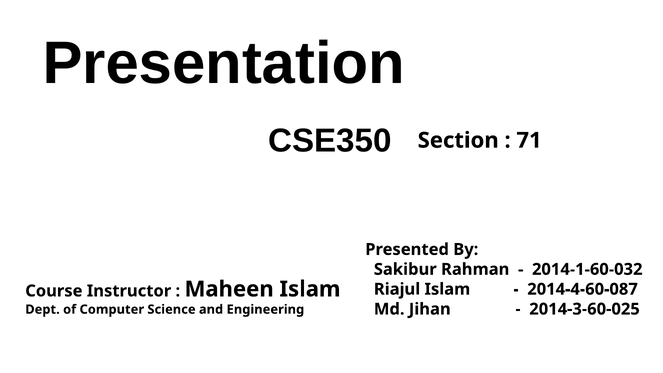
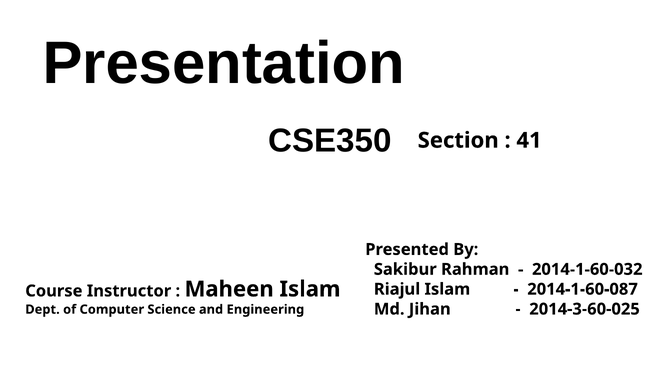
71: 71 -> 41
2014-4-60-087: 2014-4-60-087 -> 2014-1-60-087
